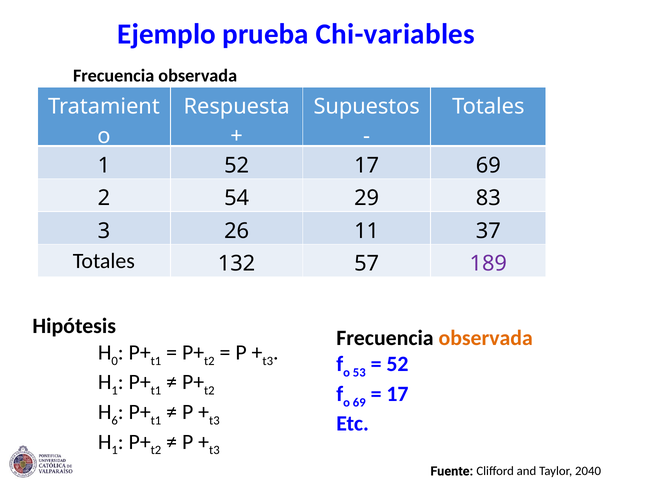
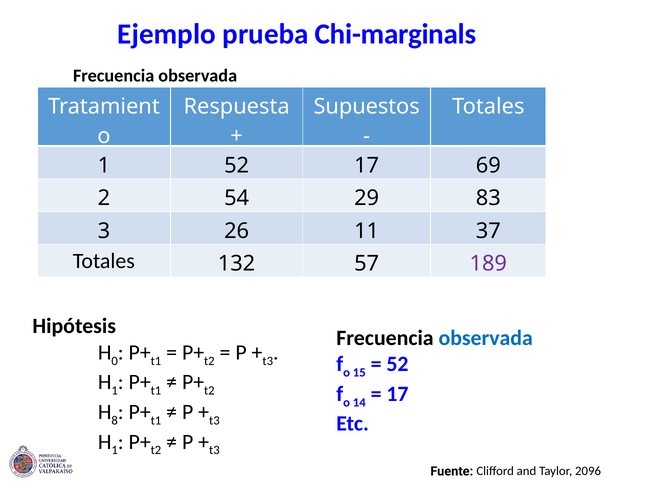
Chi-variables: Chi-variables -> Chi-marginals
observada at (486, 338) colour: orange -> blue
53: 53 -> 15
69 at (359, 403): 69 -> 14
6: 6 -> 8
2040: 2040 -> 2096
